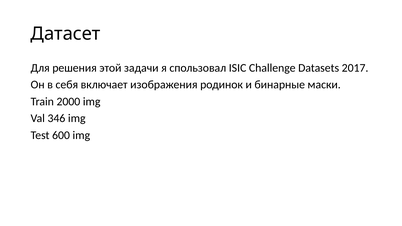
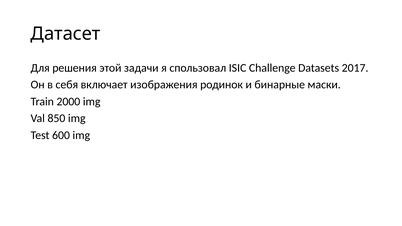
346: 346 -> 850
